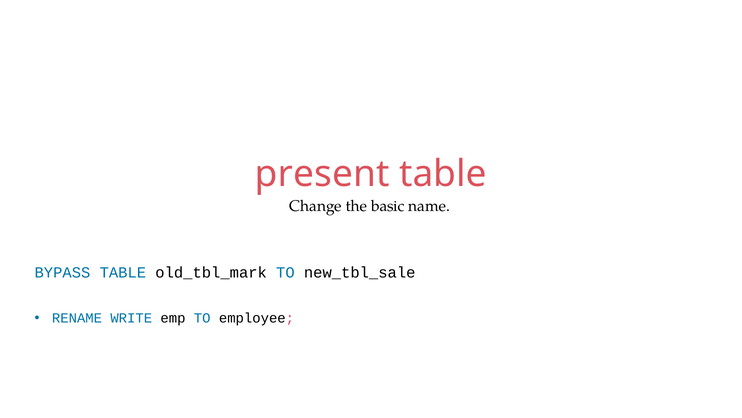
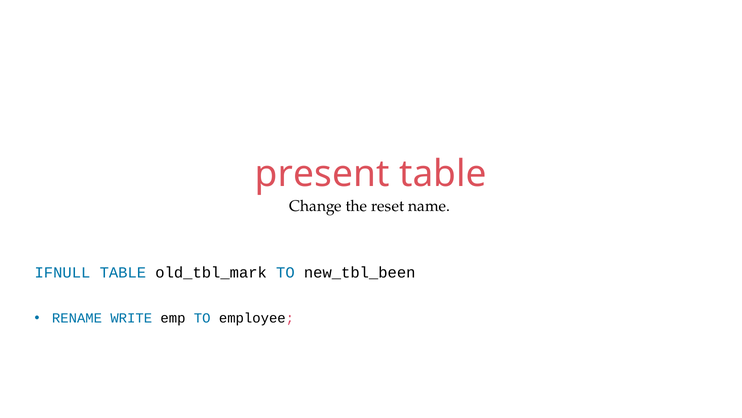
basic: basic -> reset
BYPASS: BYPASS -> IFNULL
new_tbl_sale: new_tbl_sale -> new_tbl_been
